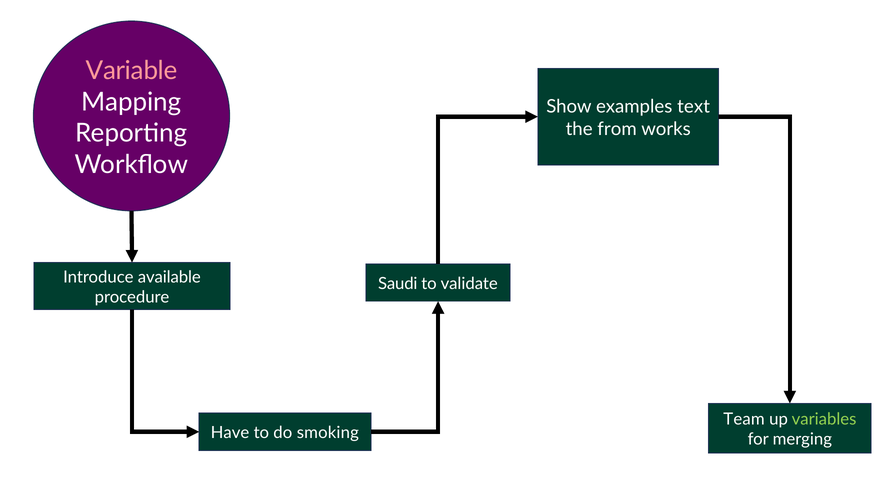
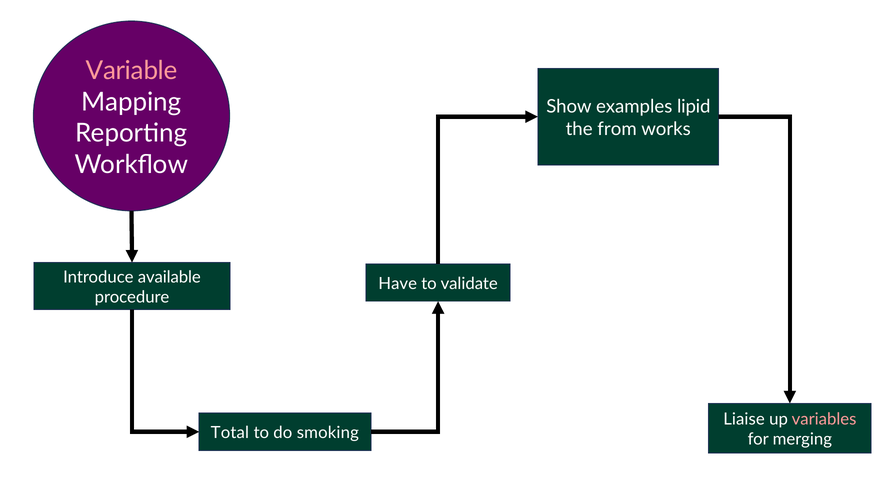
text: text -> lipid
Saudi: Saudi -> Have
Team: Team -> Liaise
variables colour: light green -> pink
Have: Have -> Total
